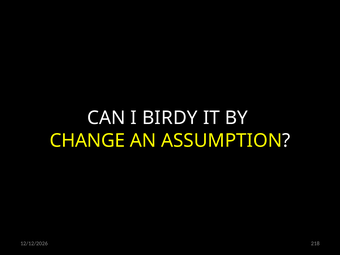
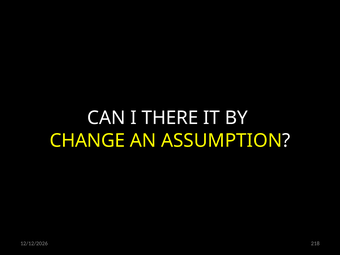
BIRDY: BIRDY -> THERE
